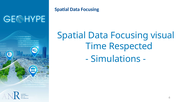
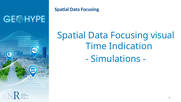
Respected: Respected -> Indication
